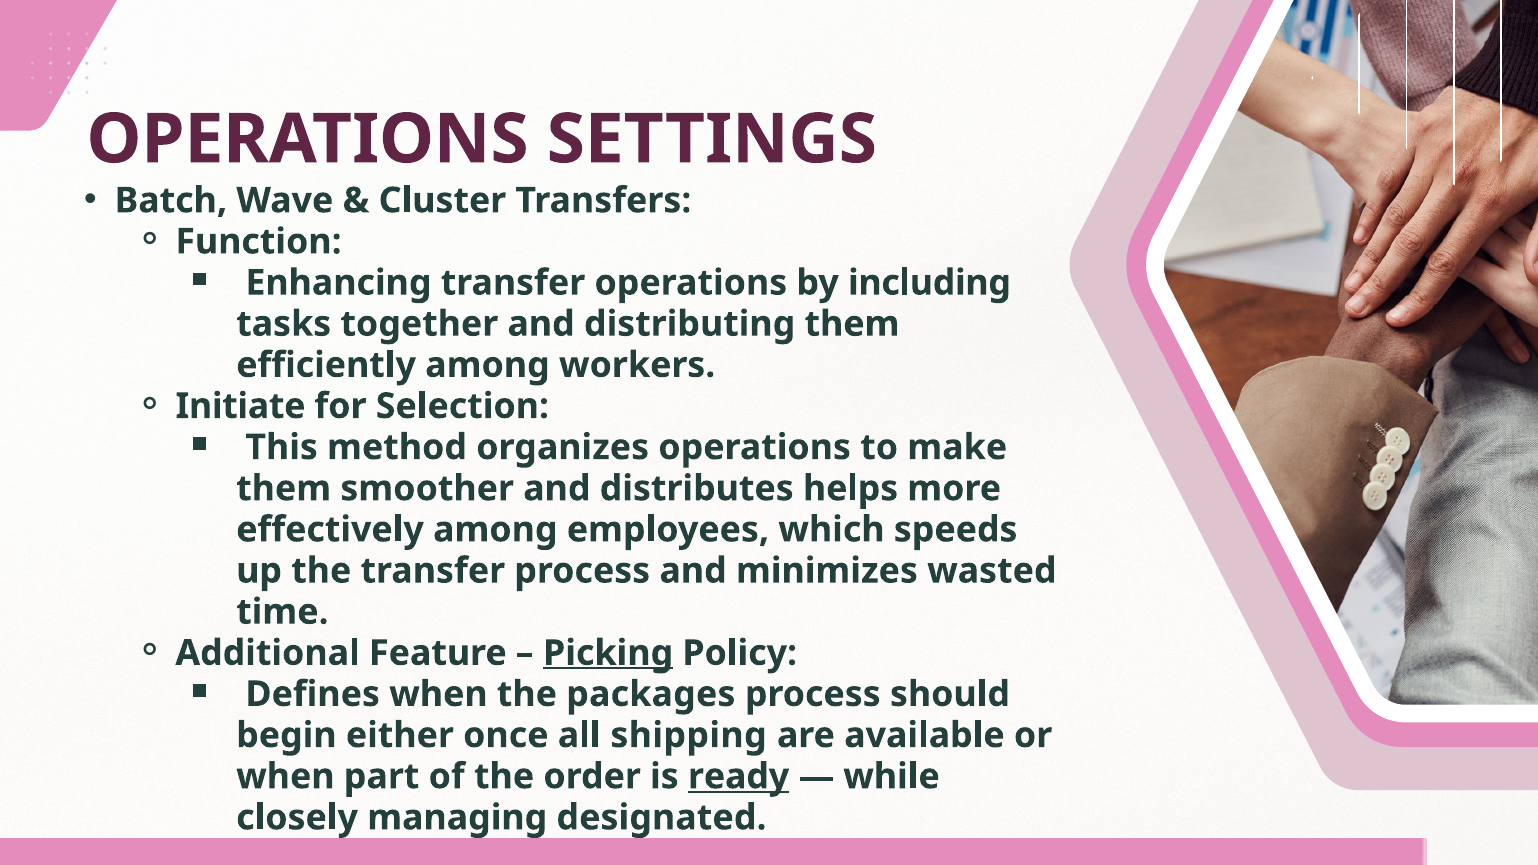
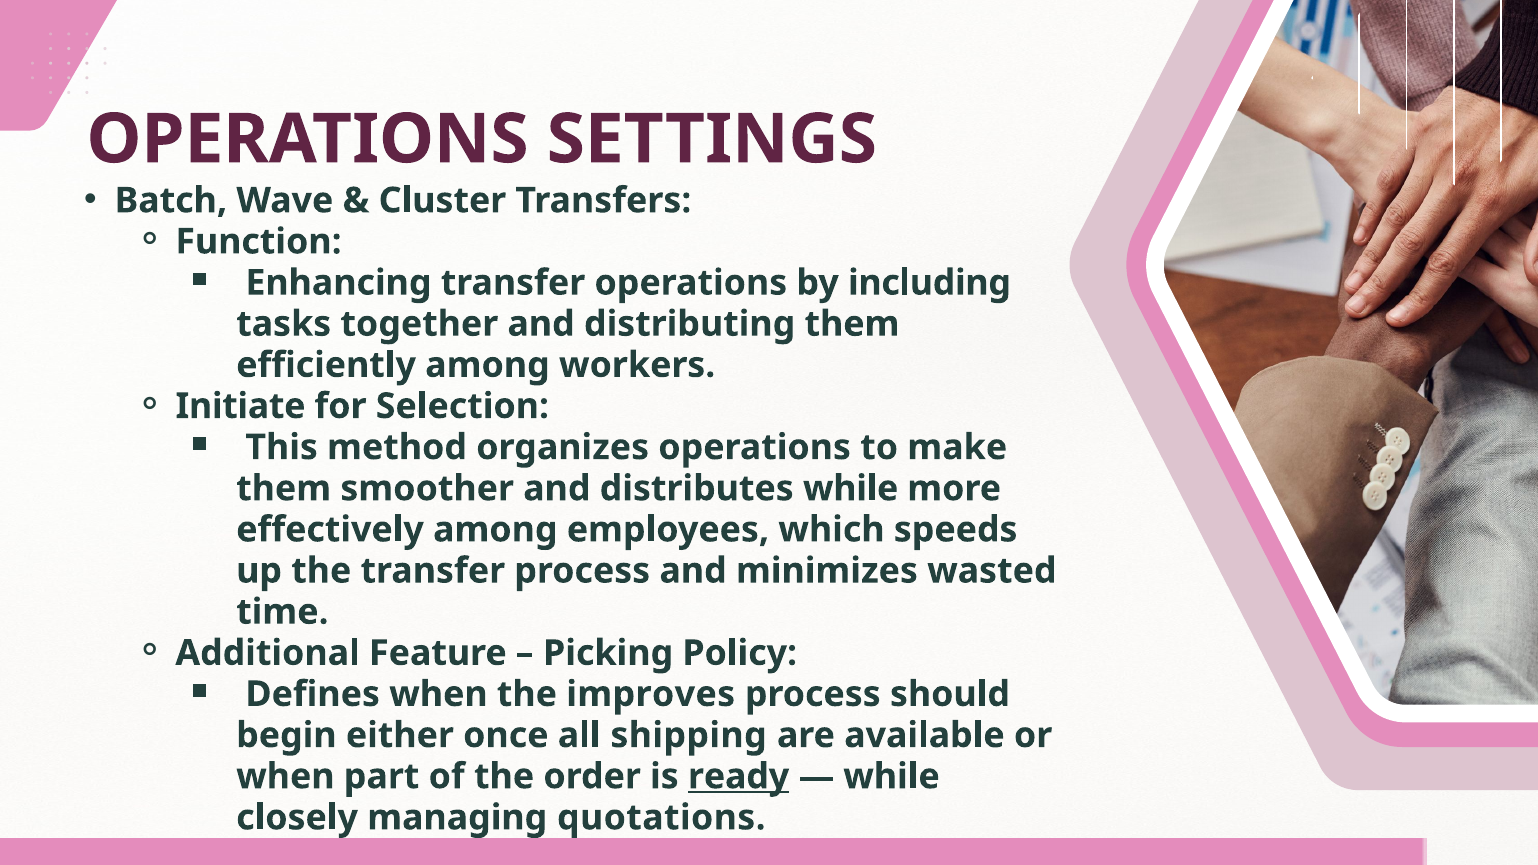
distributes helps: helps -> while
Picking underline: present -> none
packages: packages -> improves
designated: designated -> quotations
